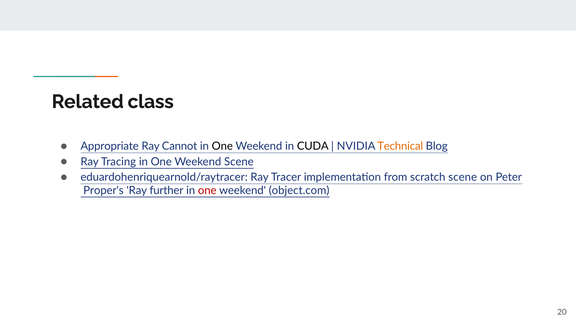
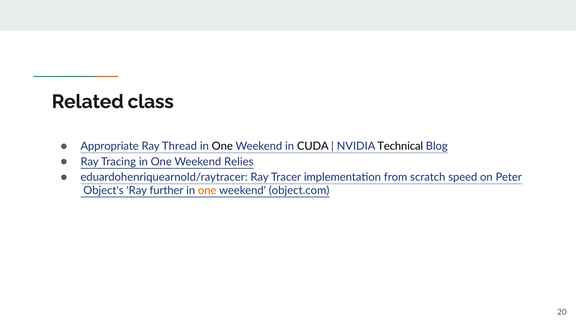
Cannot: Cannot -> Thread
Technical colour: orange -> black
Weekend Scene: Scene -> Relies
scratch scene: scene -> speed
Proper's: Proper's -> Object's
one at (207, 190) colour: red -> orange
